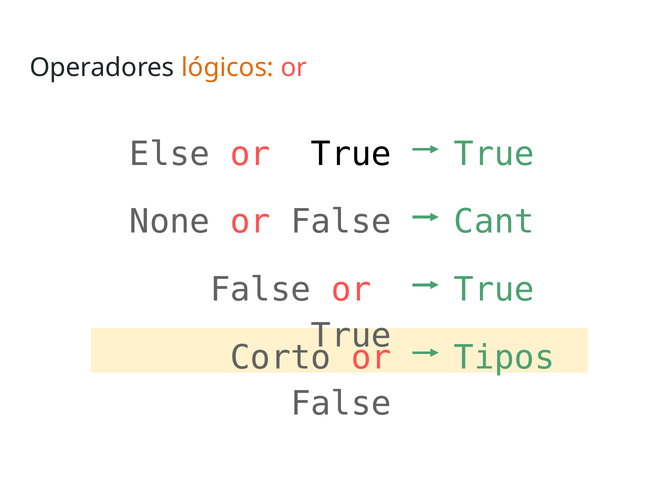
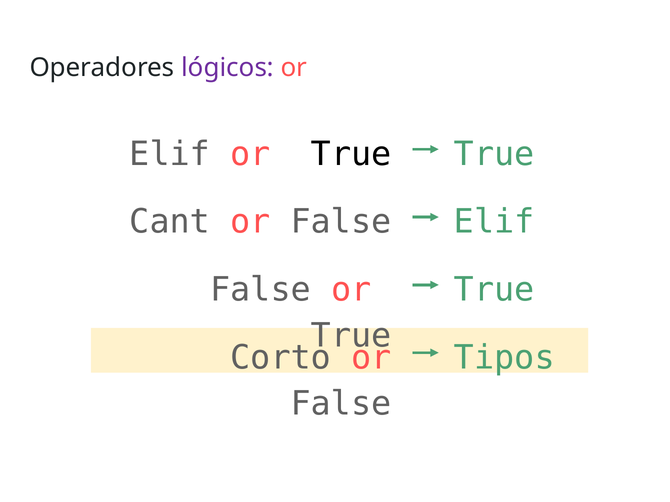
lógicos colour: orange -> purple
Else at (170, 154): Else -> Elif
None: None -> Cant
False Cant: Cant -> Elif
